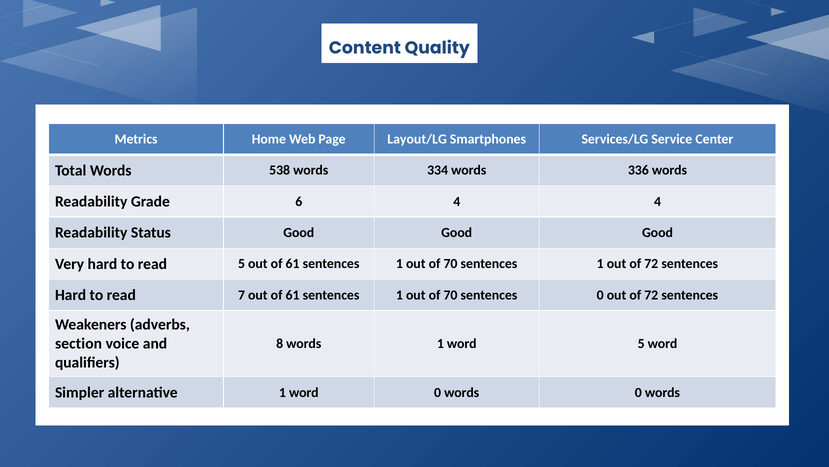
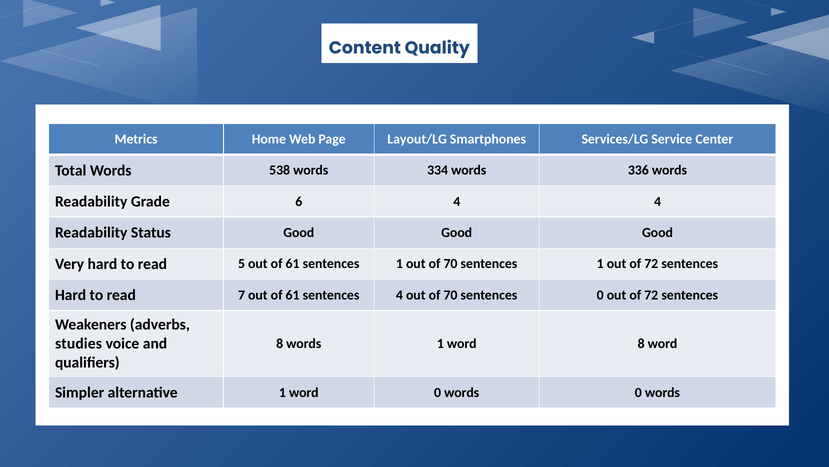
1 at (399, 295): 1 -> 4
section: section -> studies
word 5: 5 -> 8
